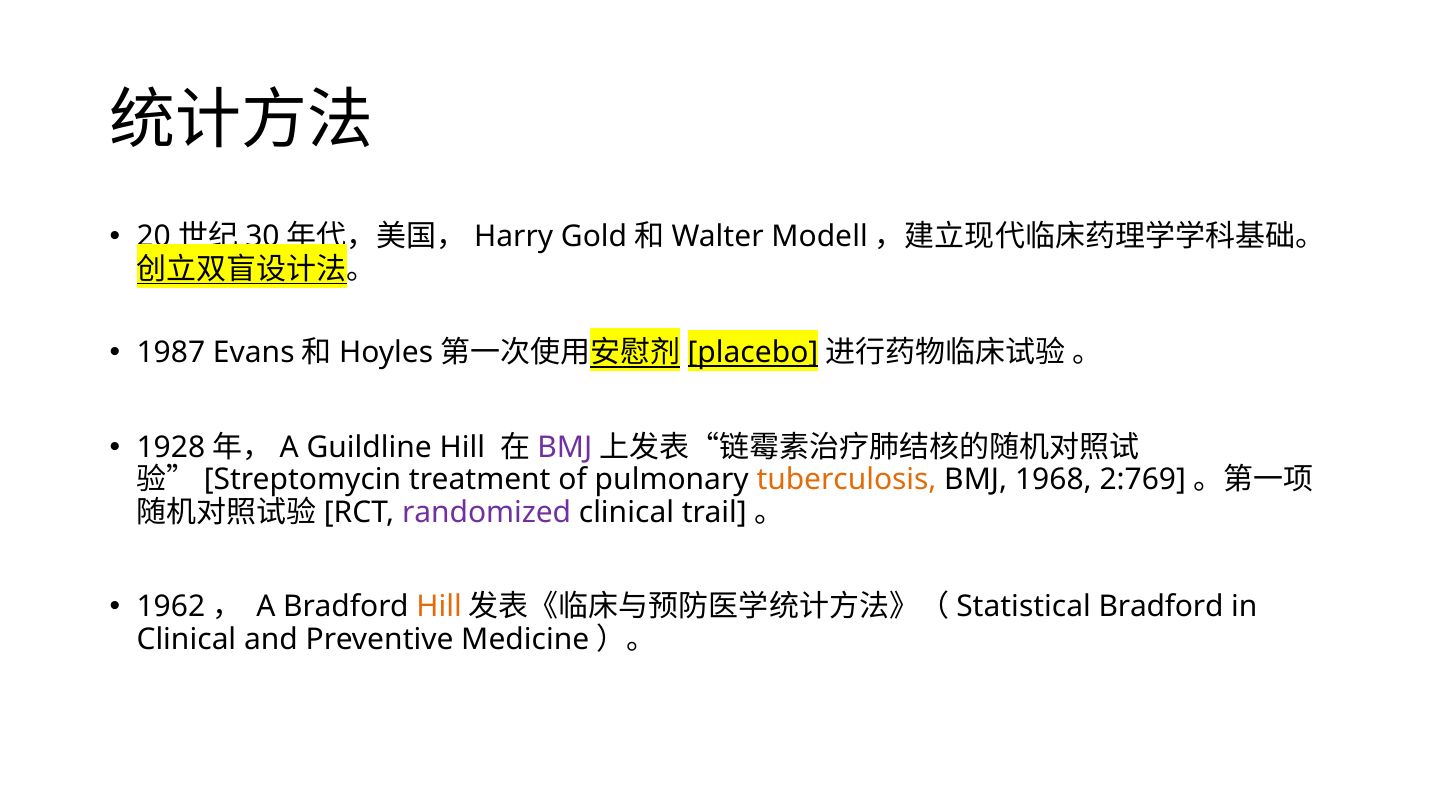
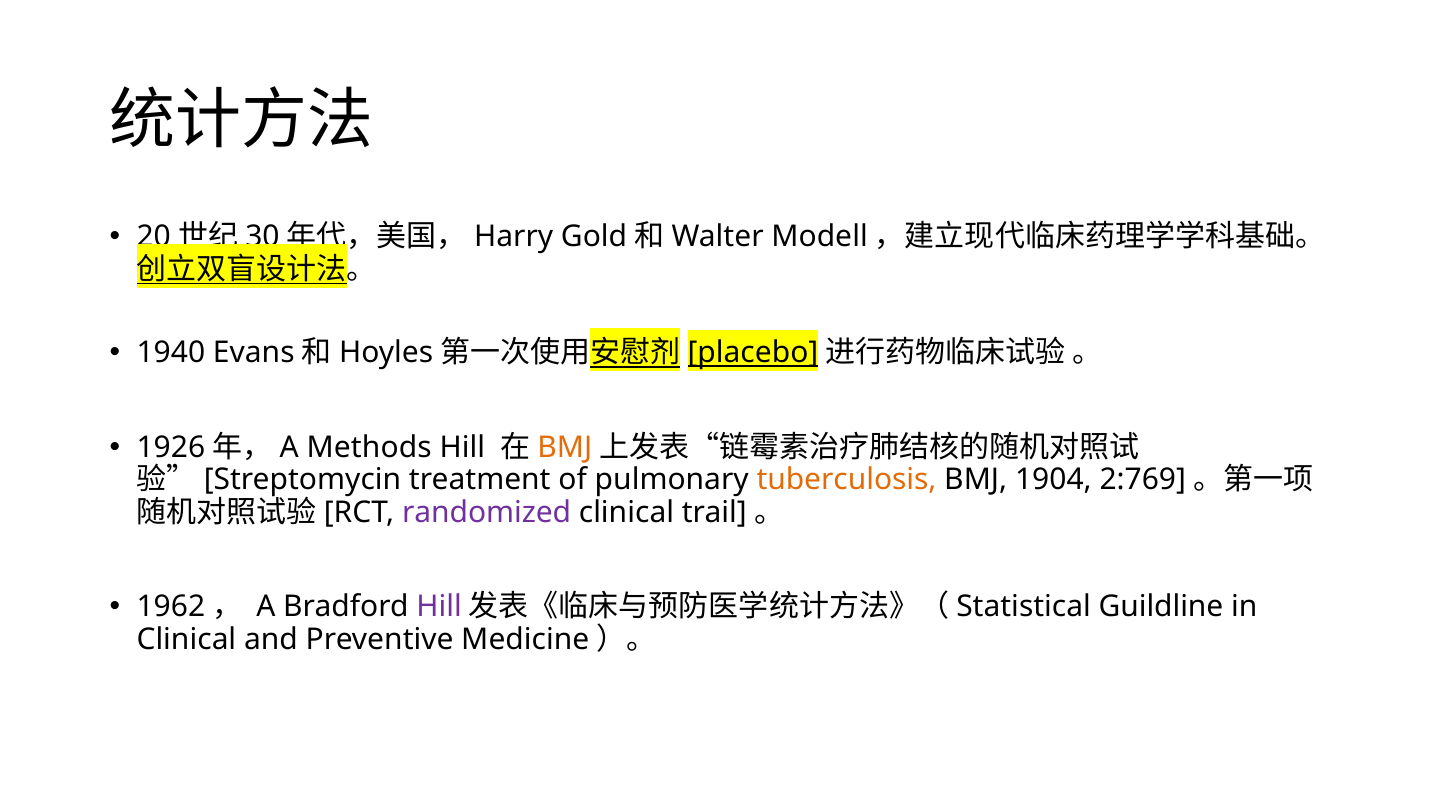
1987: 1987 -> 1940
1928: 1928 -> 1926
Guildline: Guildline -> Methods
BMJ at (565, 447) colour: purple -> orange
1968: 1968 -> 1904
Hill at (439, 607) colour: orange -> purple
Bradford at (1161, 607): Bradford -> Guildline
